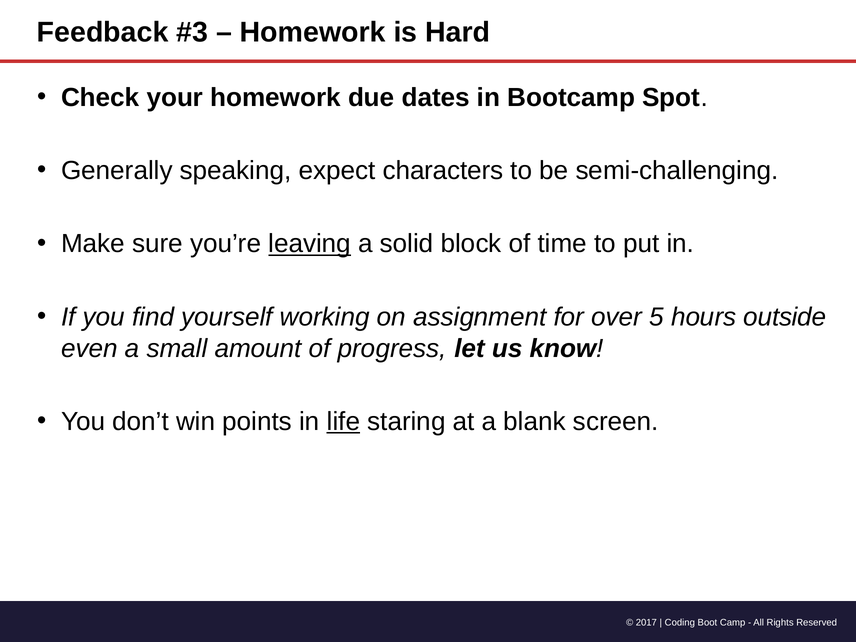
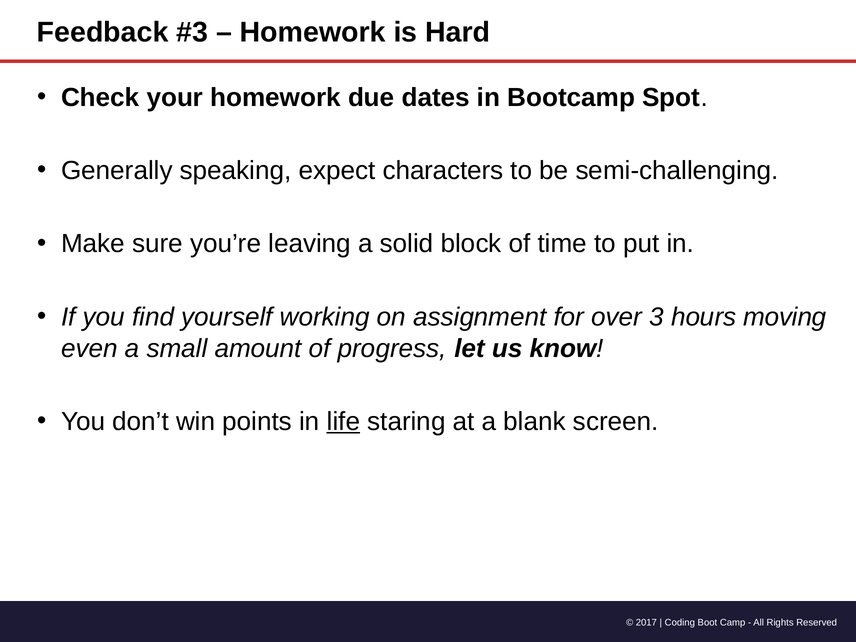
leaving underline: present -> none
5: 5 -> 3
outside: outside -> moving
